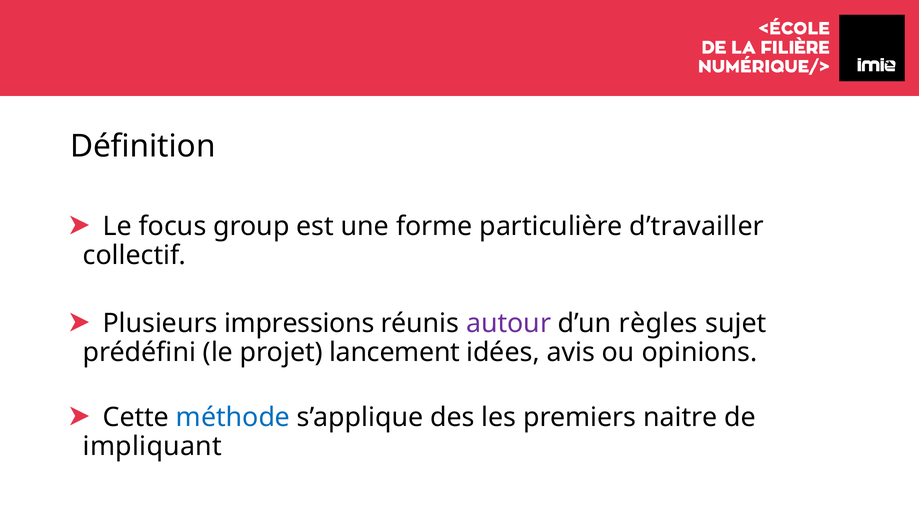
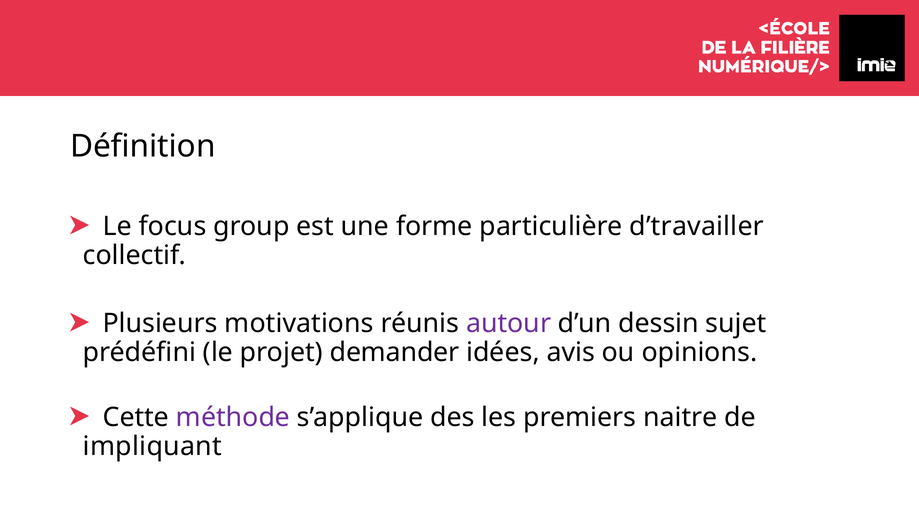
impressions: impressions -> motivations
règles: règles -> dessin
lancement: lancement -> demander
méthode colour: blue -> purple
